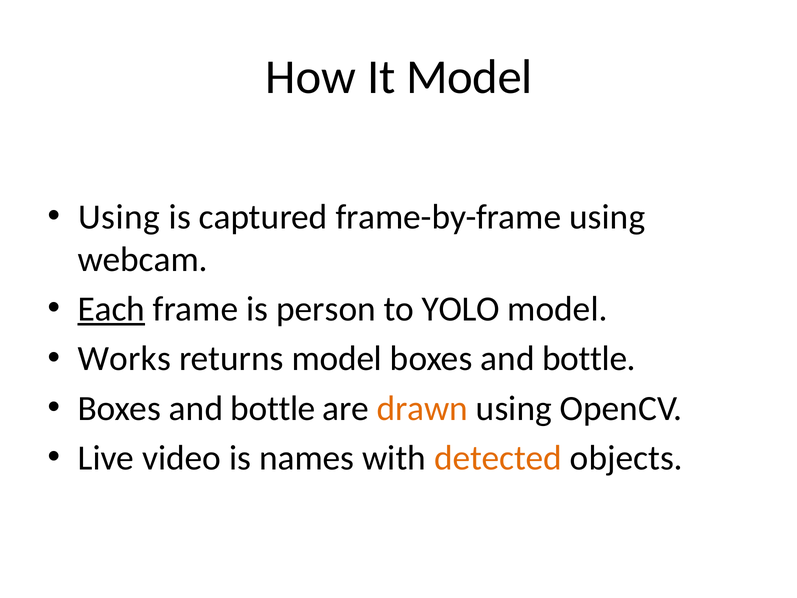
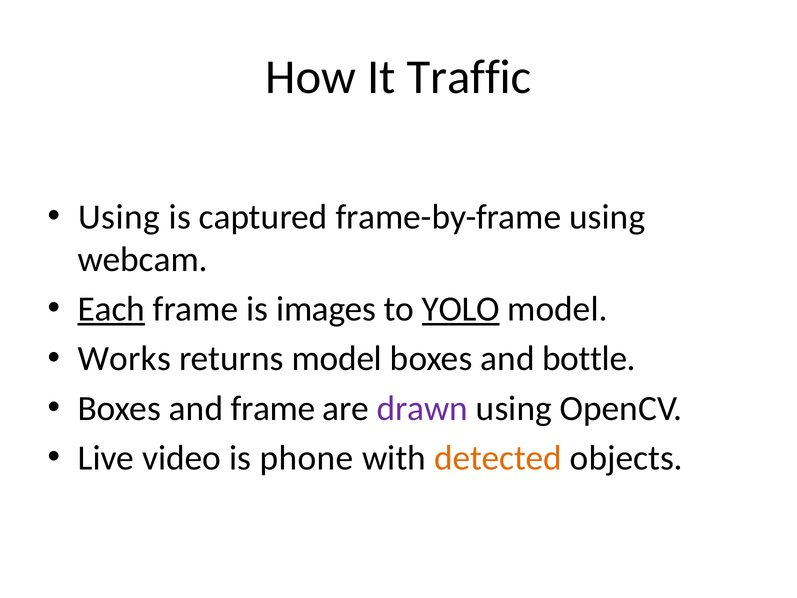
It Model: Model -> Traffic
person: person -> images
YOLO underline: none -> present
bottle at (273, 408): bottle -> frame
drawn colour: orange -> purple
names: names -> phone
